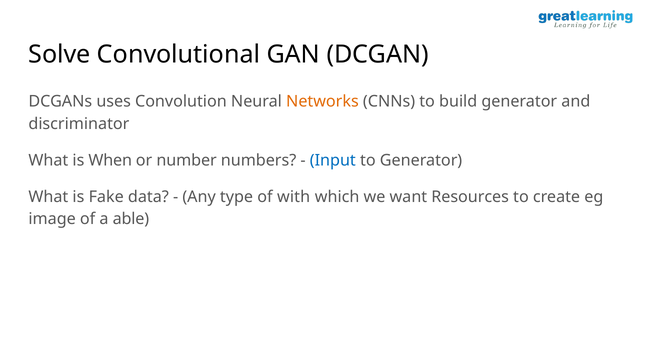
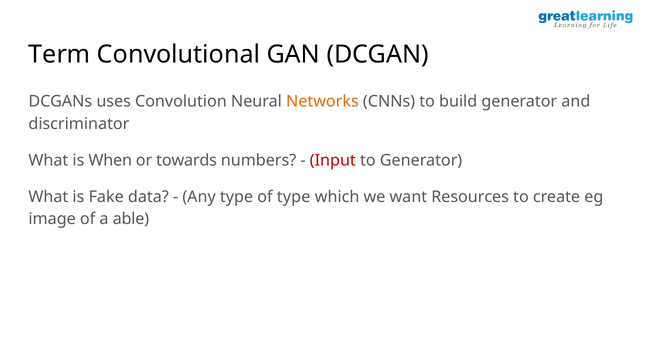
Solve: Solve -> Term
number: number -> towards
Input colour: blue -> red
of with: with -> type
